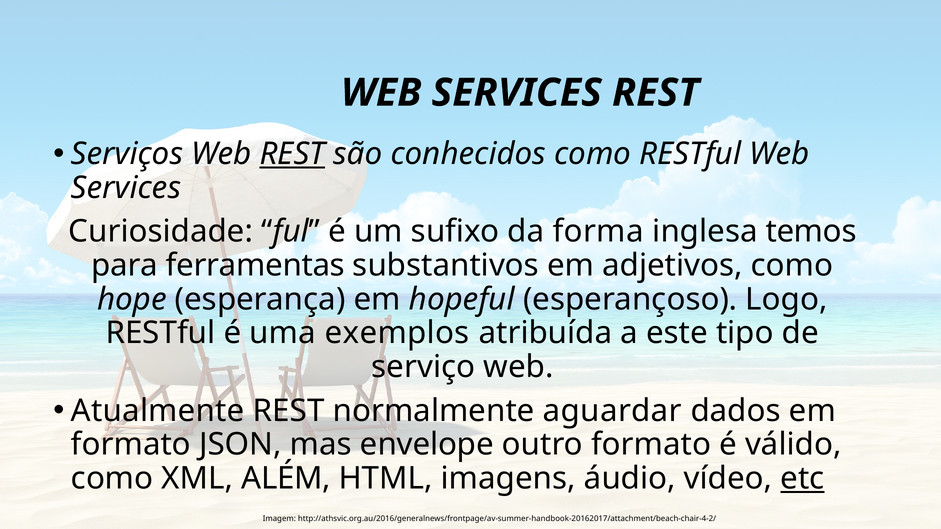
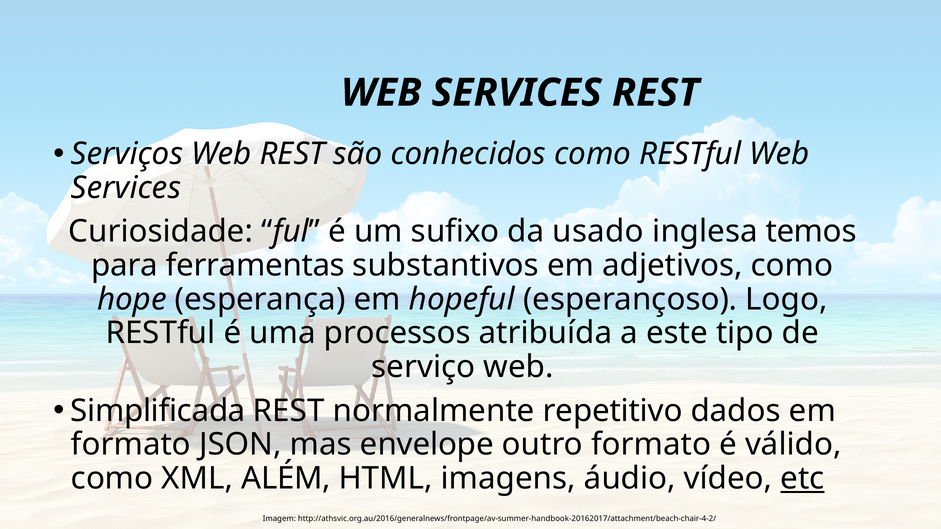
REST at (292, 154) underline: present -> none
forma: forma -> usado
exemplos: exemplos -> processos
Atualmente: Atualmente -> Simplificada
aguardar: aguardar -> repetitivo
